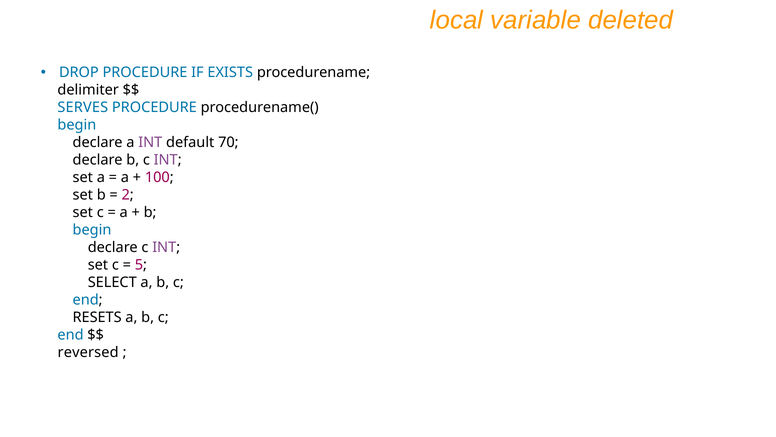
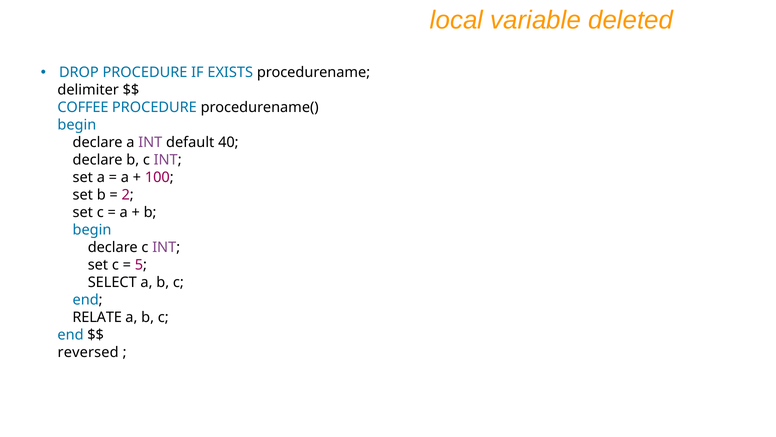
SERVES: SERVES -> COFFEE
70: 70 -> 40
RESETS: RESETS -> RELATE
